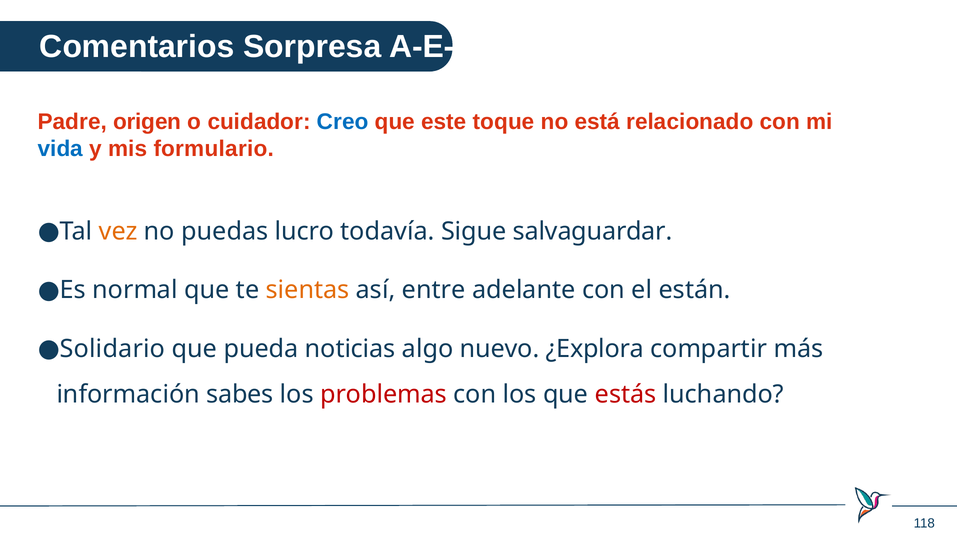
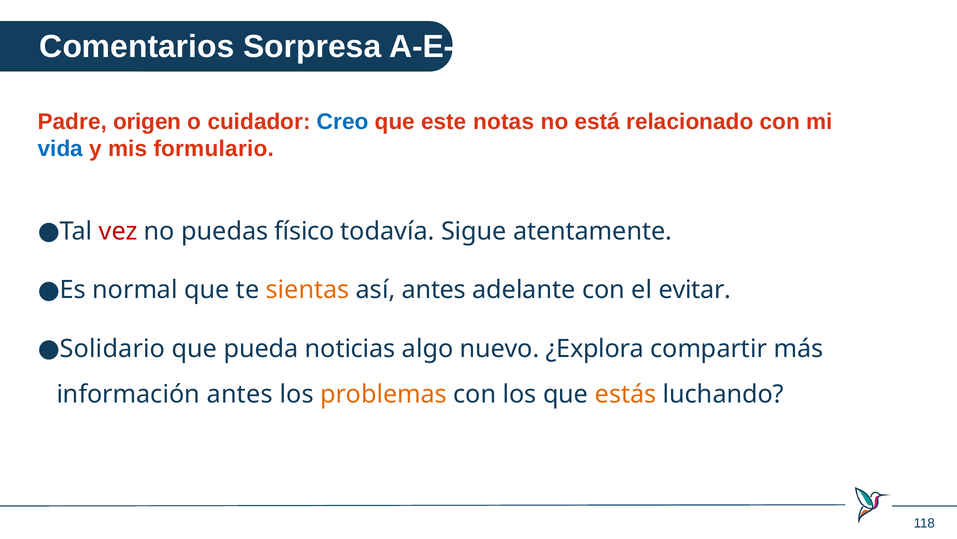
toque: toque -> notas
vez colour: orange -> red
lucro: lucro -> físico
salvaguardar: salvaguardar -> atentamente
así entre: entre -> antes
están: están -> evitar
información sabes: sabes -> antes
problemas colour: red -> orange
estás colour: red -> orange
